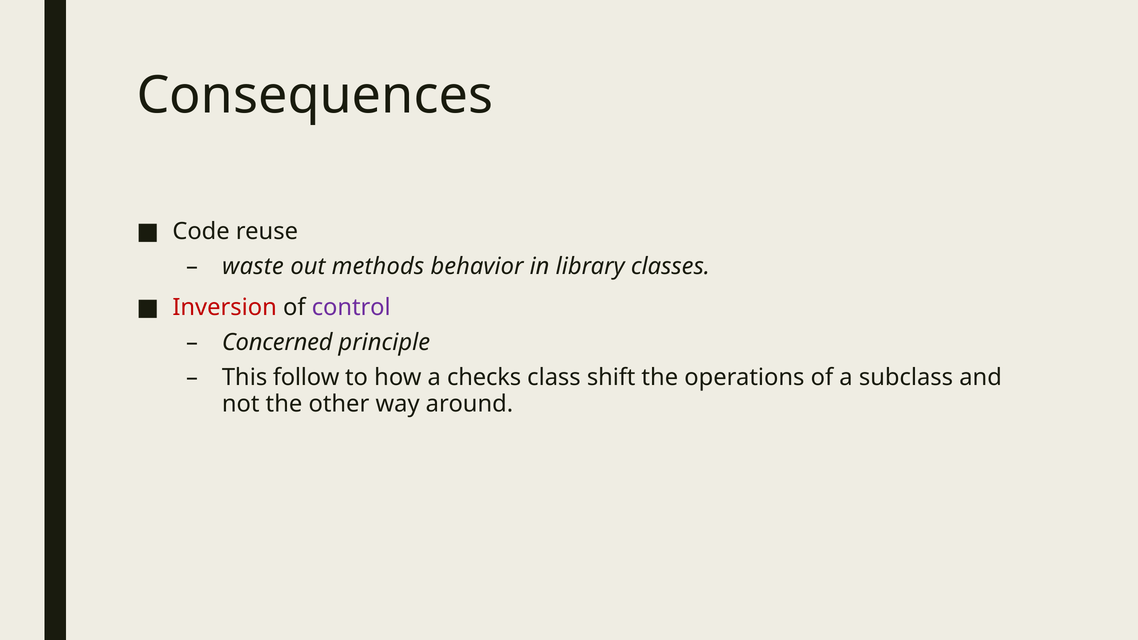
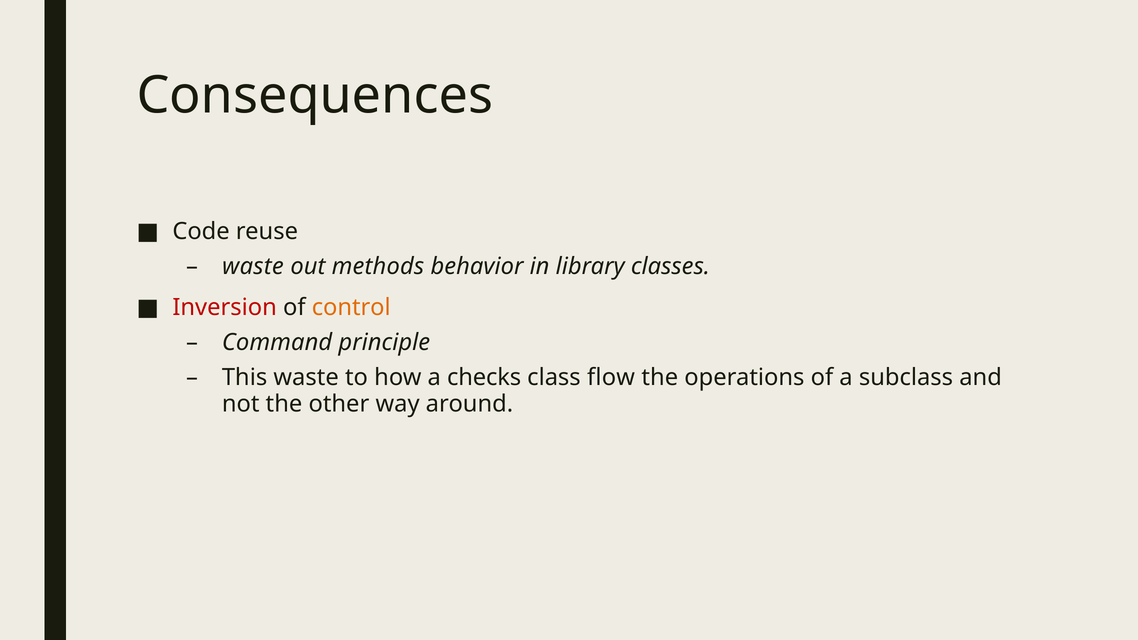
control colour: purple -> orange
Concerned: Concerned -> Command
This follow: follow -> waste
shift: shift -> flow
